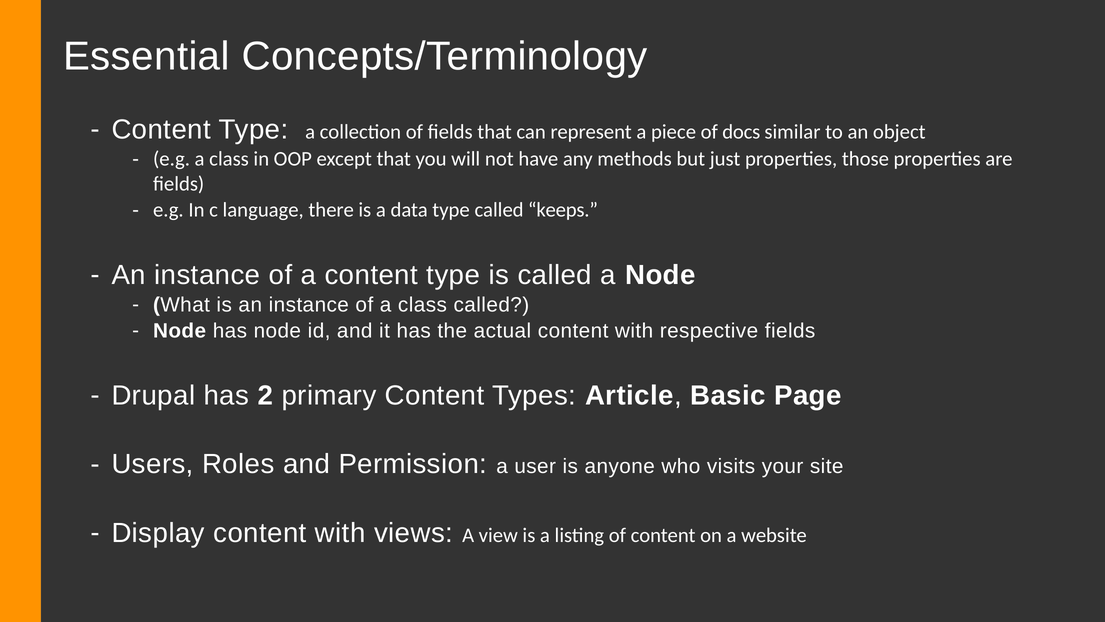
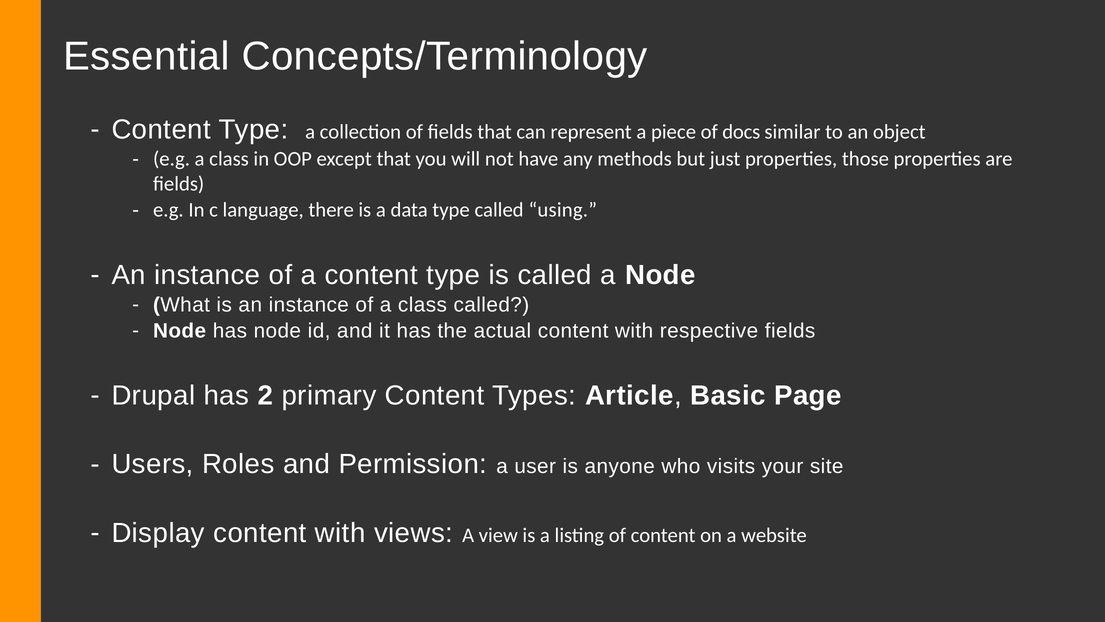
keeps: keeps -> using
